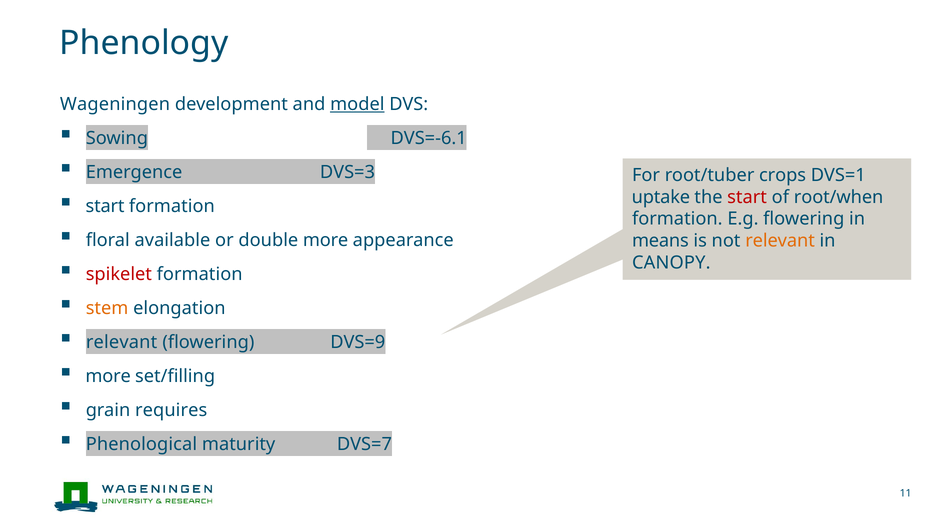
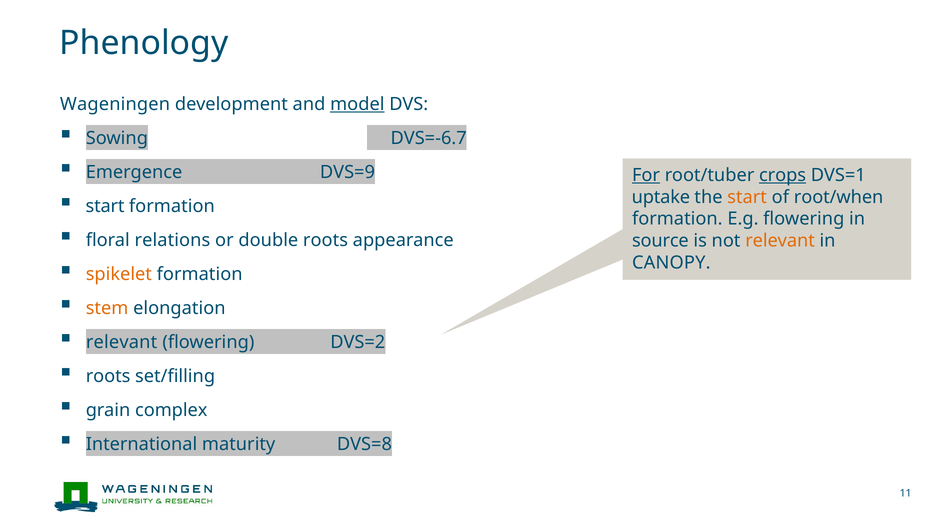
DVS=-6.1: DVS=-6.1 -> DVS=-6.7
DVS=3: DVS=3 -> DVS=9
For underline: none -> present
crops underline: none -> present
start at (747, 197) colour: red -> orange
available: available -> relations
double more: more -> roots
means: means -> source
spikelet colour: red -> orange
DVS=9: DVS=9 -> DVS=2
more at (108, 376): more -> roots
requires: requires -> complex
Phenological: Phenological -> International
DVS=7: DVS=7 -> DVS=8
